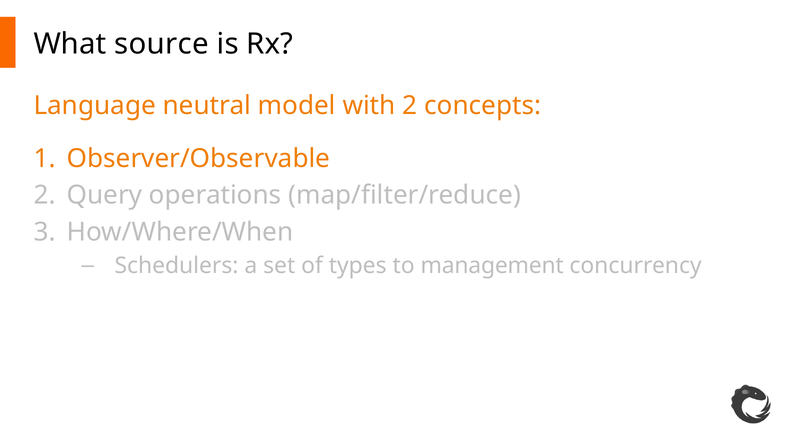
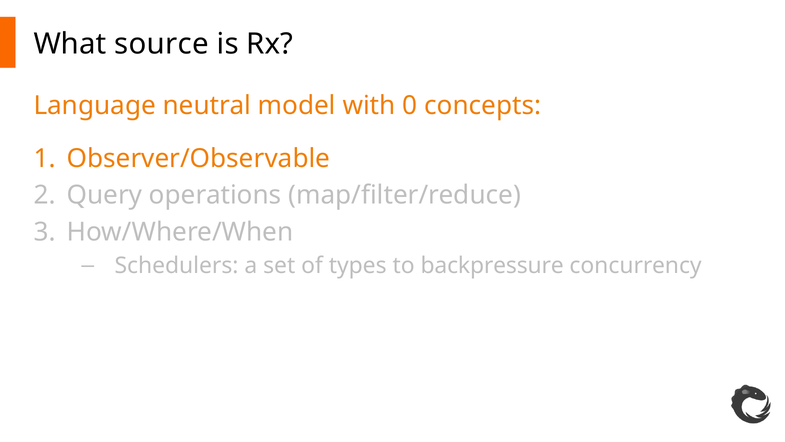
with 2: 2 -> 0
management: management -> backpressure
